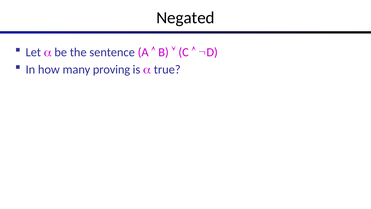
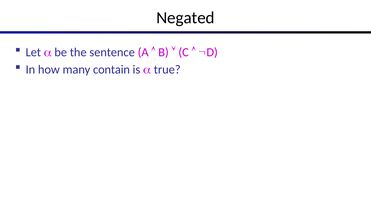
proving: proving -> contain
